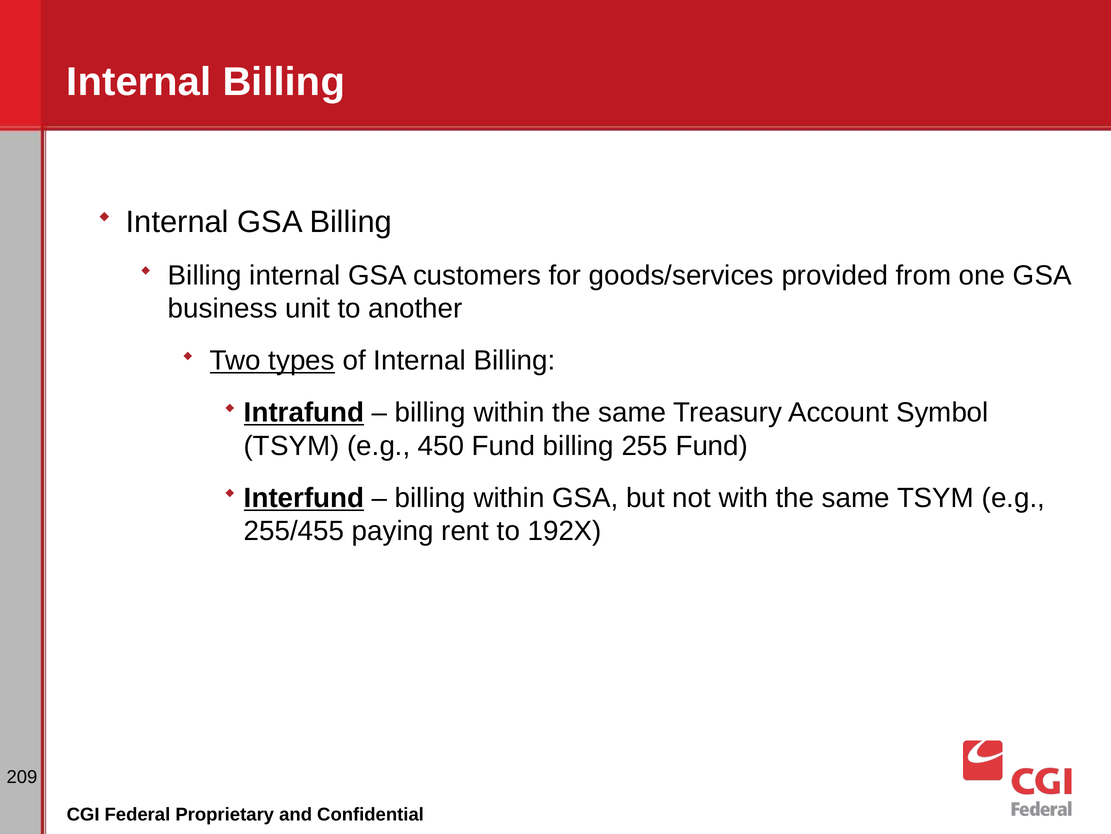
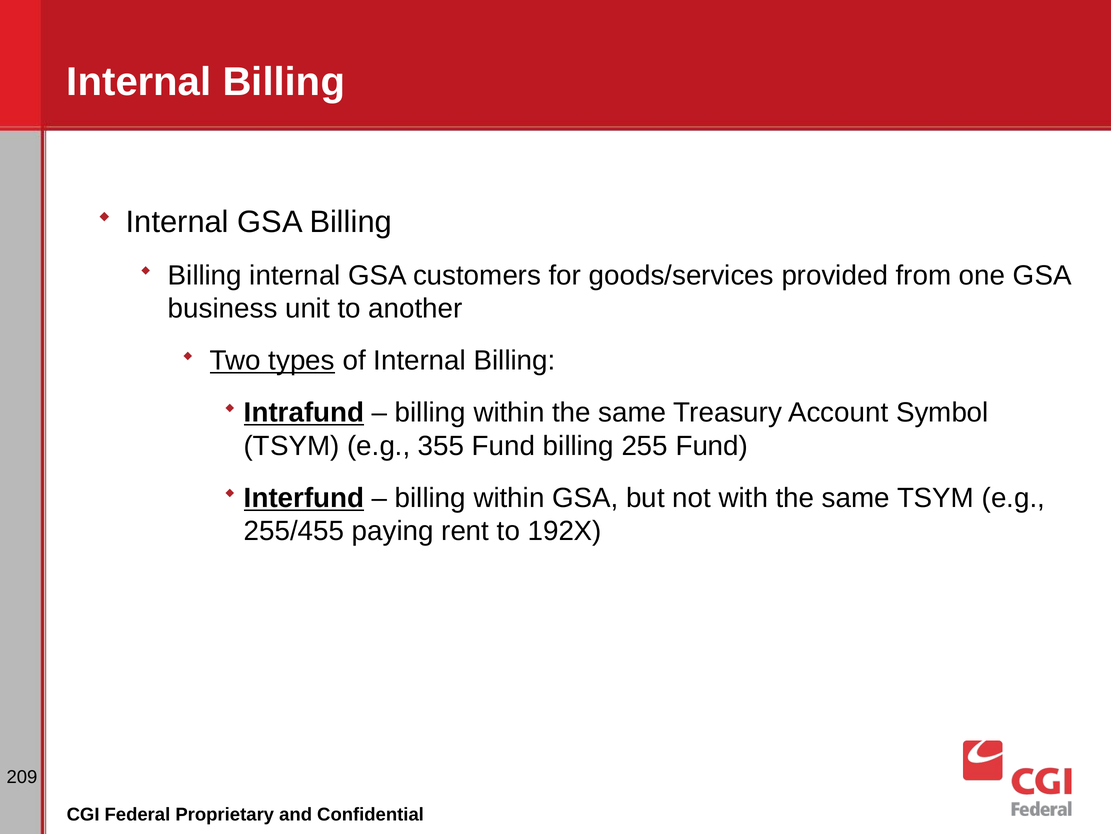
450: 450 -> 355
